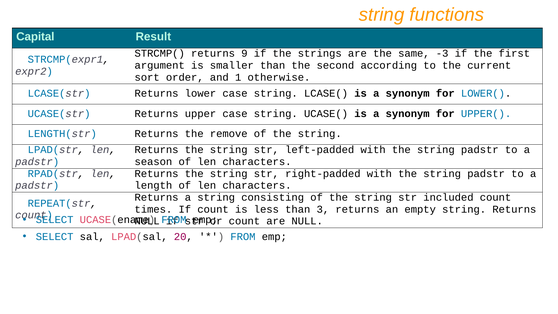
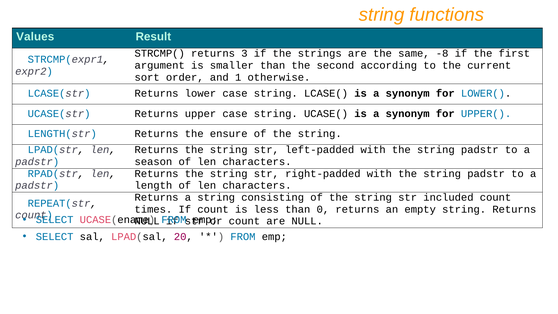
Capital: Capital -> Values
9: 9 -> 3
-3: -3 -> -8
remove: remove -> ensure
3: 3 -> 0
